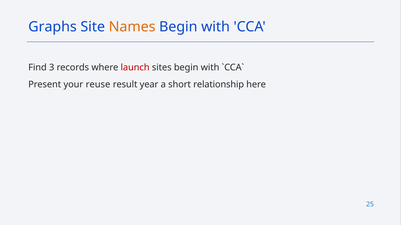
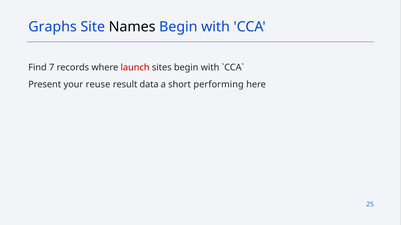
Names colour: orange -> black
3: 3 -> 7
year: year -> data
relationship: relationship -> performing
